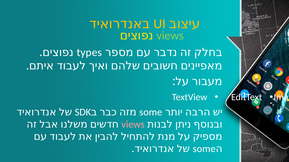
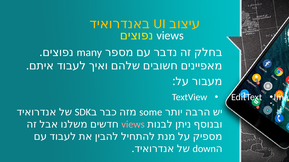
views at (170, 36) colour: light green -> white
types: types -> many
some at (204, 149): some -> down
